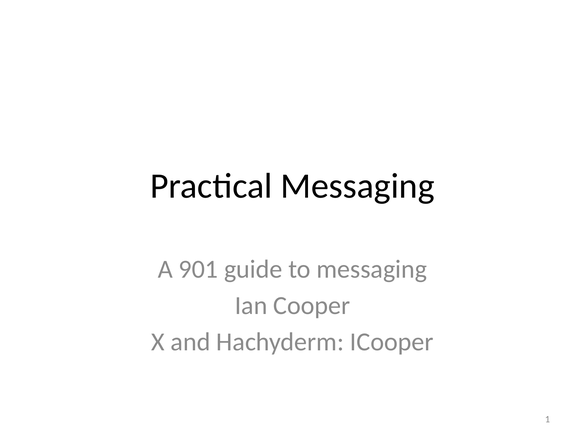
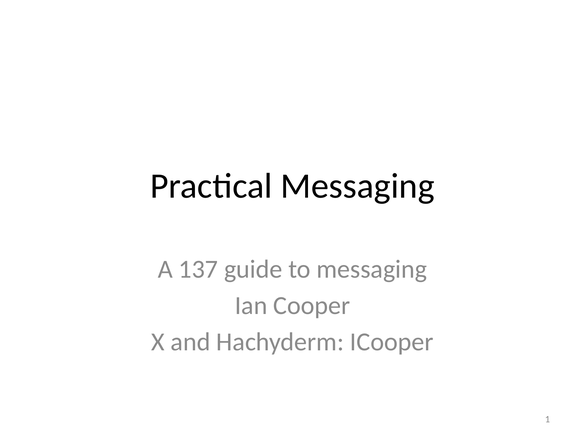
901: 901 -> 137
